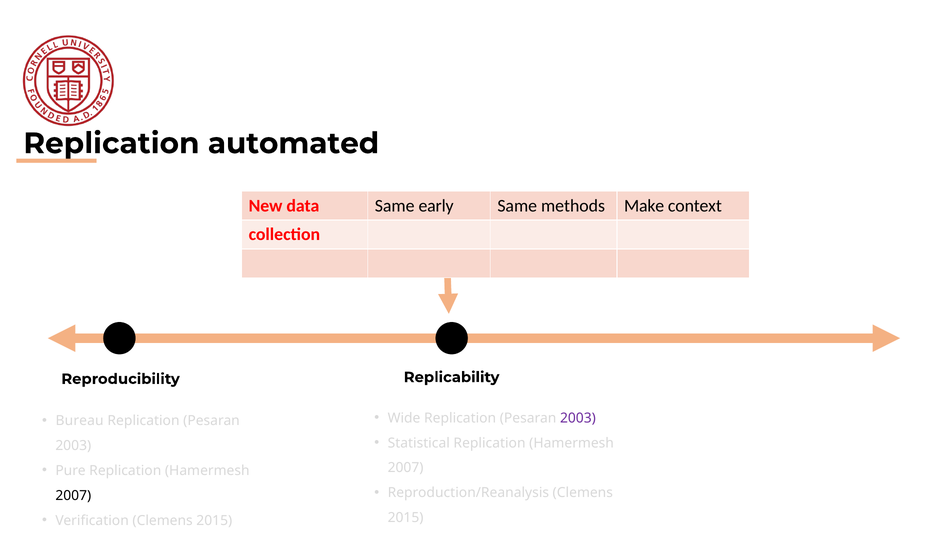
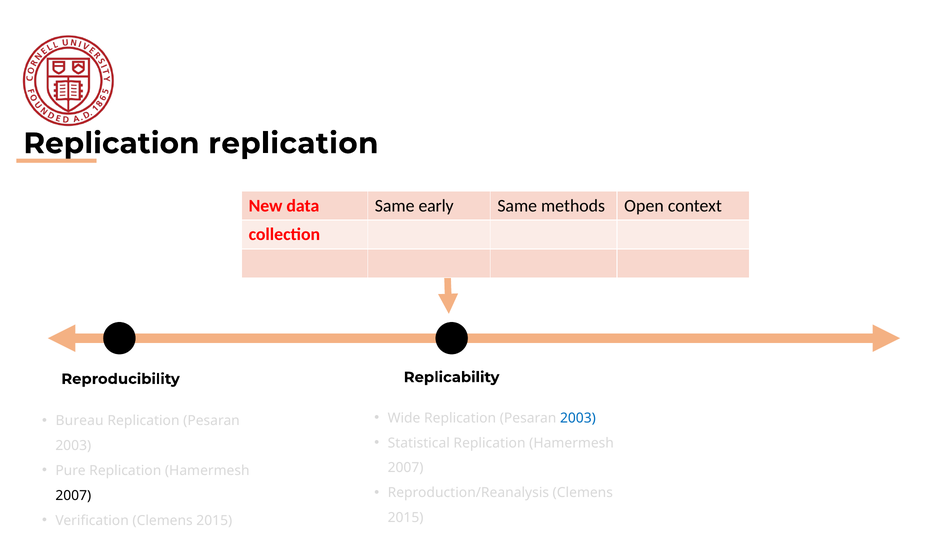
Replication automated: automated -> replication
Make: Make -> Open
2003 at (578, 418) colour: purple -> blue
